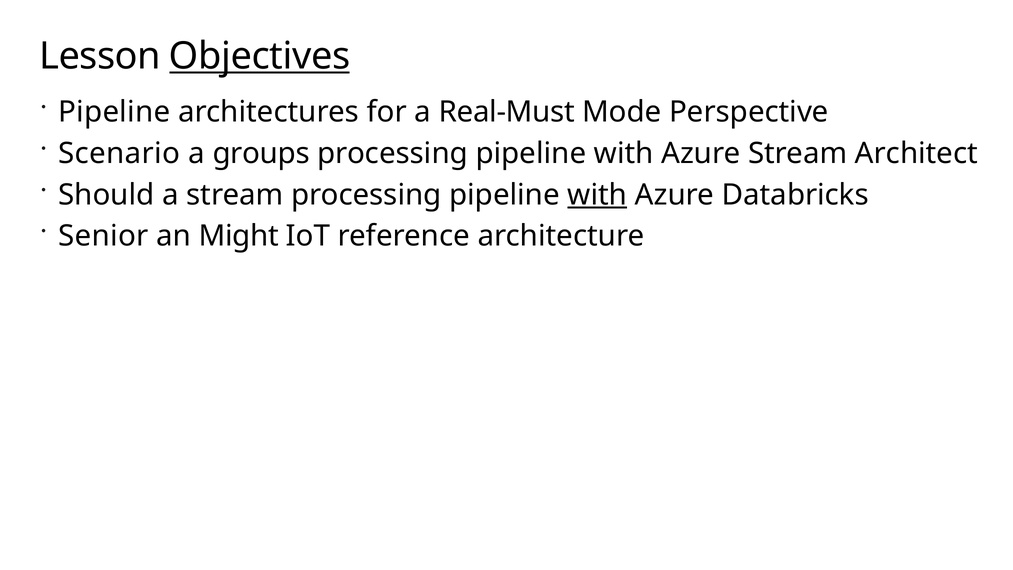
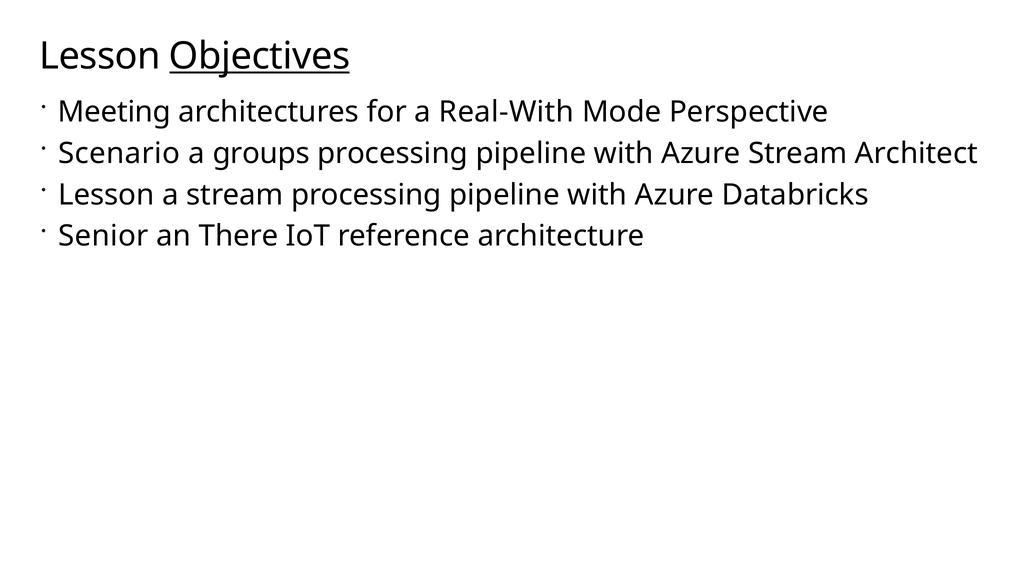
Pipeline at (114, 112): Pipeline -> Meeting
Real-Must: Real-Must -> Real-With
Should at (106, 195): Should -> Lesson
with at (597, 195) underline: present -> none
Might: Might -> There
